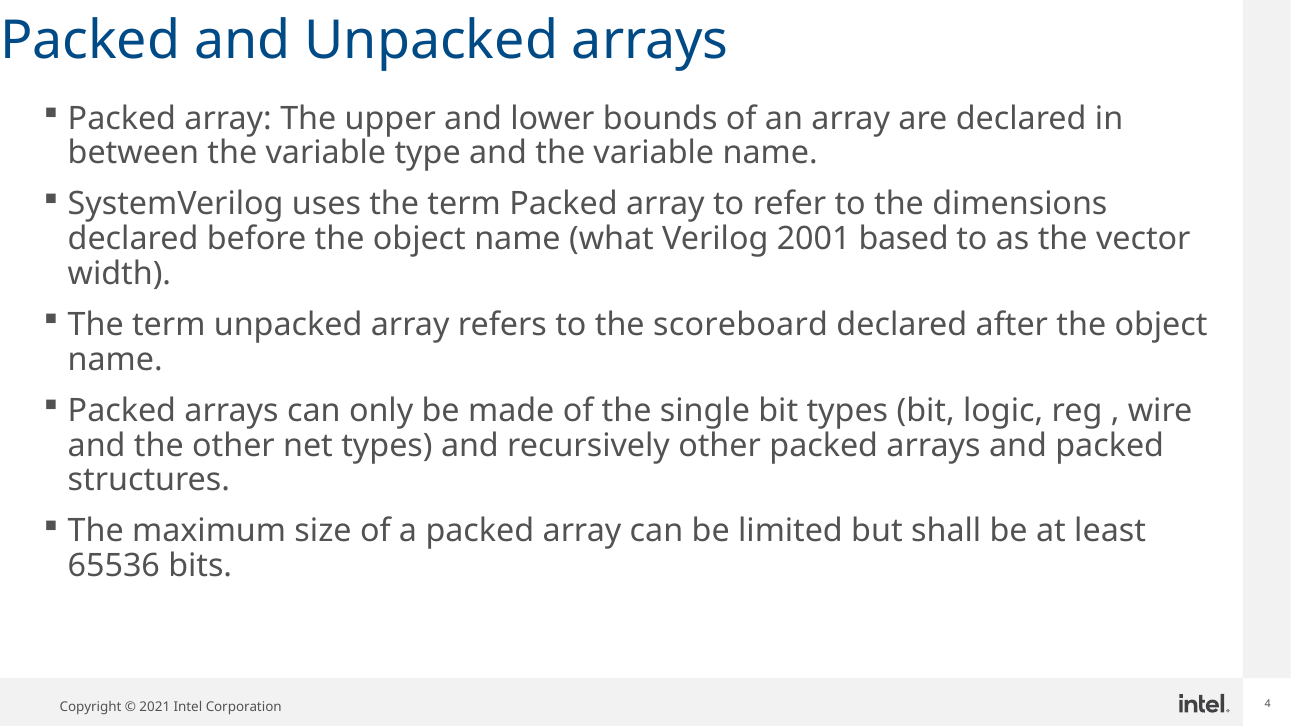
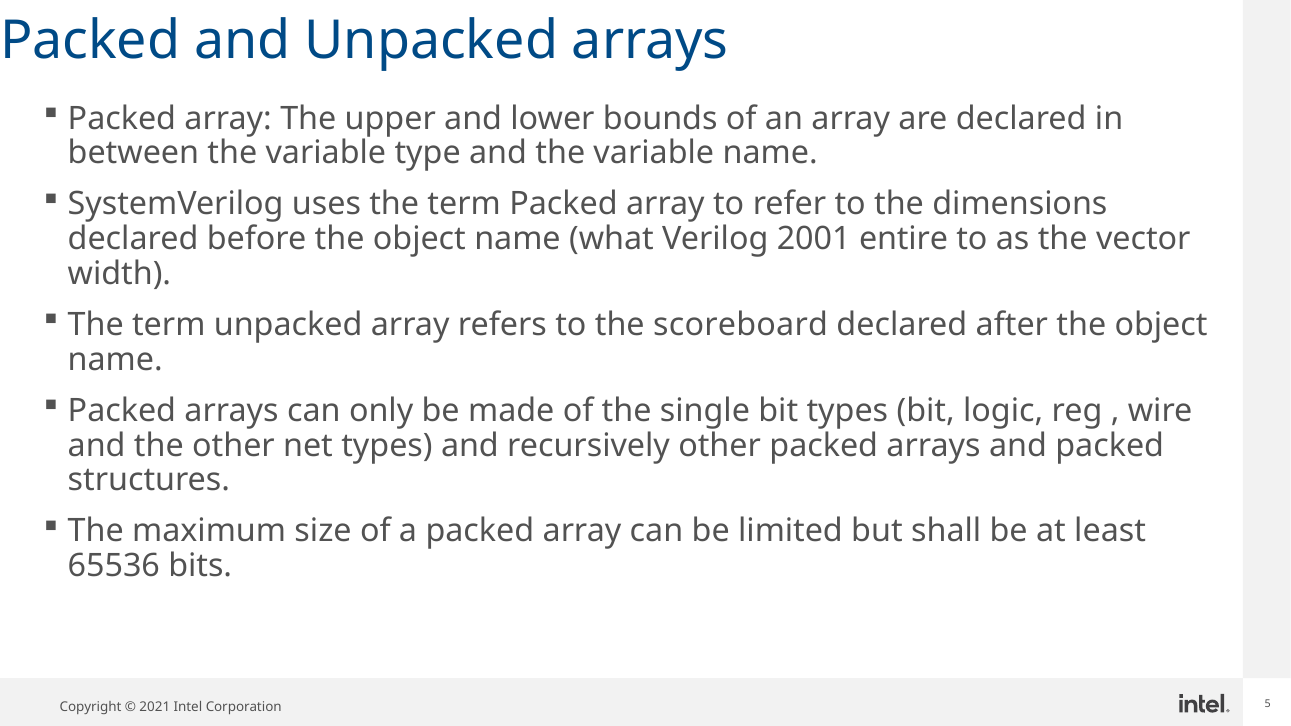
based: based -> entire
4: 4 -> 5
